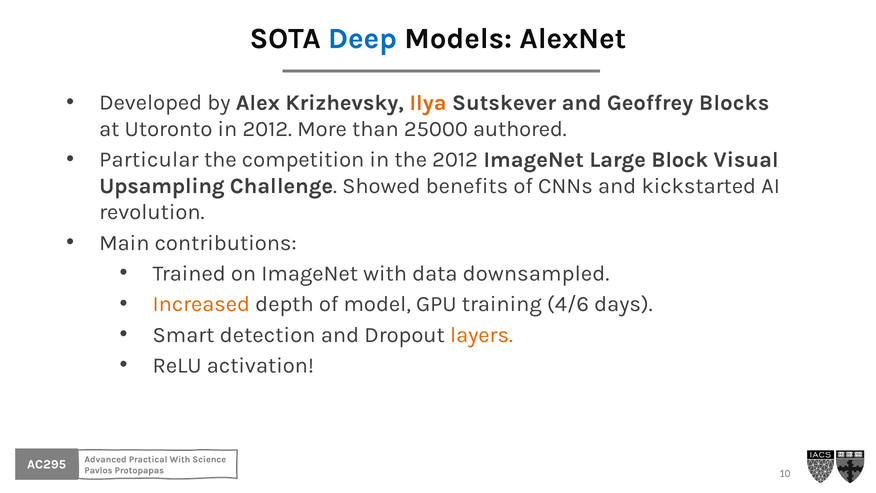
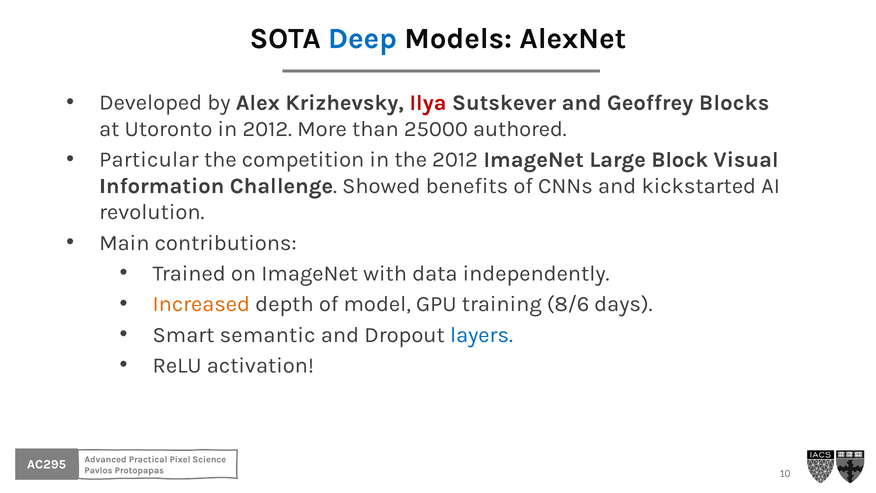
Ilya colour: orange -> red
Upsampling: Upsampling -> Information
downsampled: downsampled -> independently
4/6: 4/6 -> 8/6
detection: detection -> semantic
layers colour: orange -> blue
With at (180, 459): With -> Pixel
